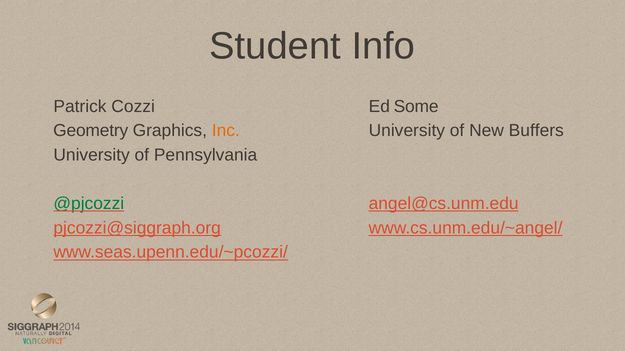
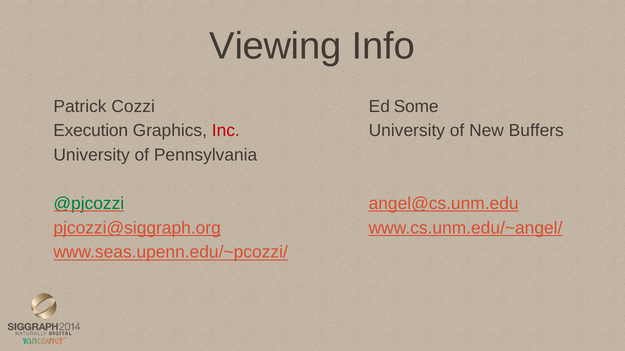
Student: Student -> Viewing
Geometry: Geometry -> Execution
Inc colour: orange -> red
